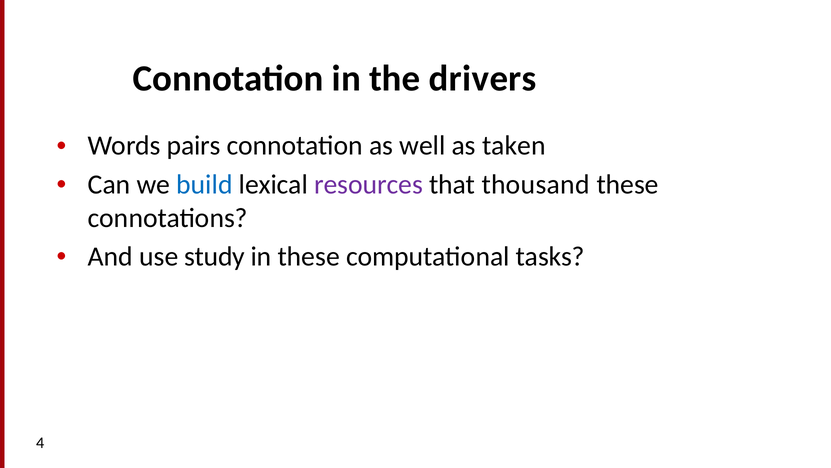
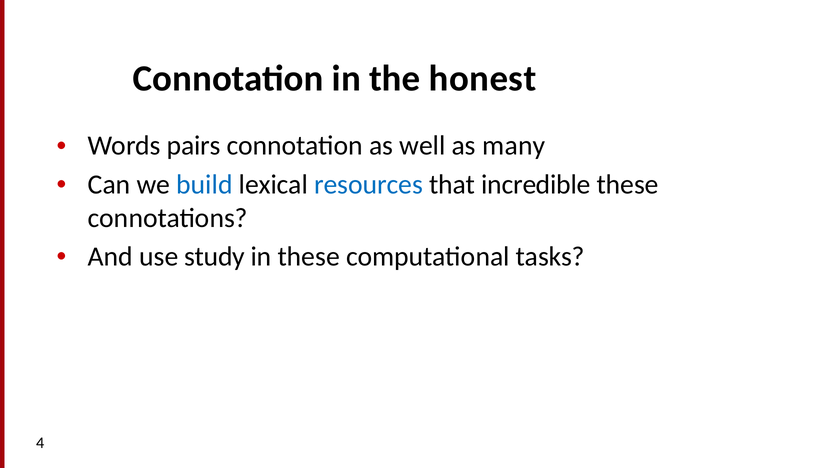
drivers: drivers -> honest
taken: taken -> many
resources colour: purple -> blue
thousand: thousand -> incredible
